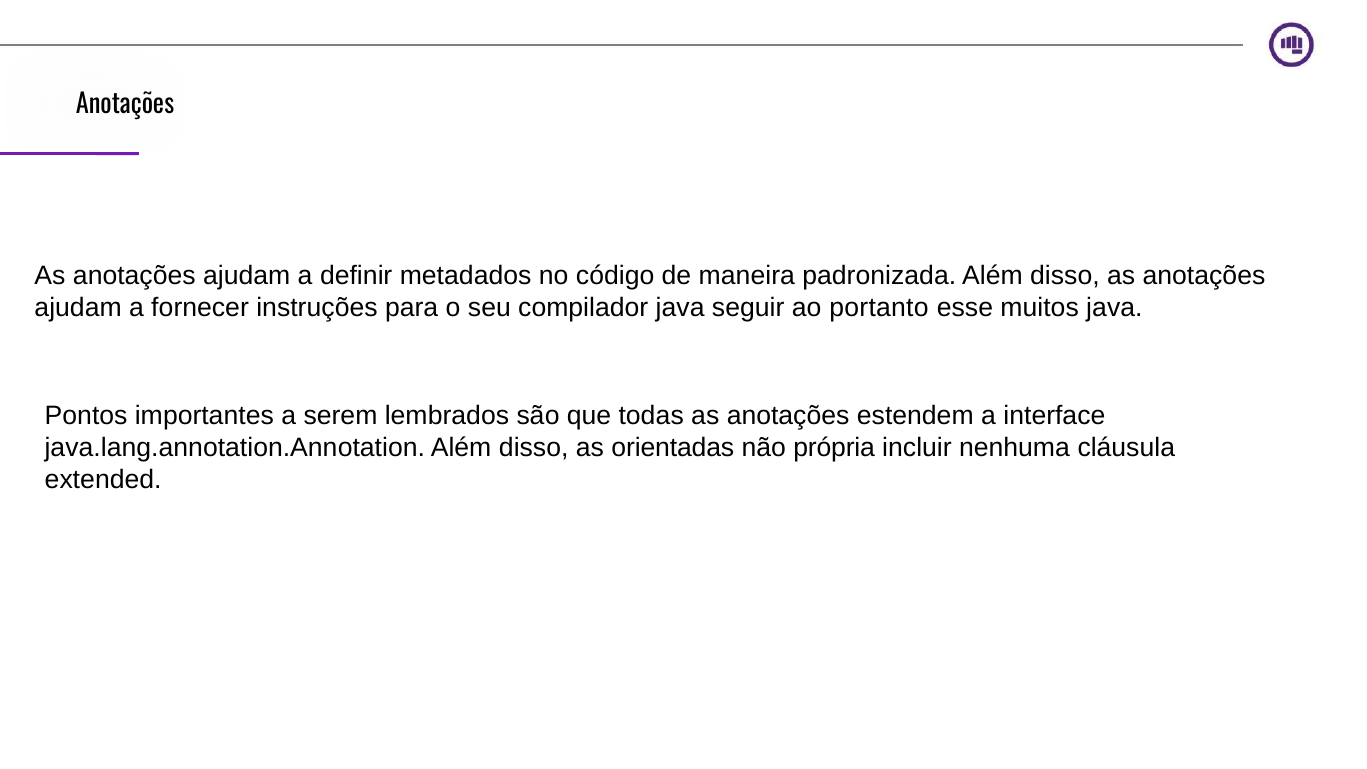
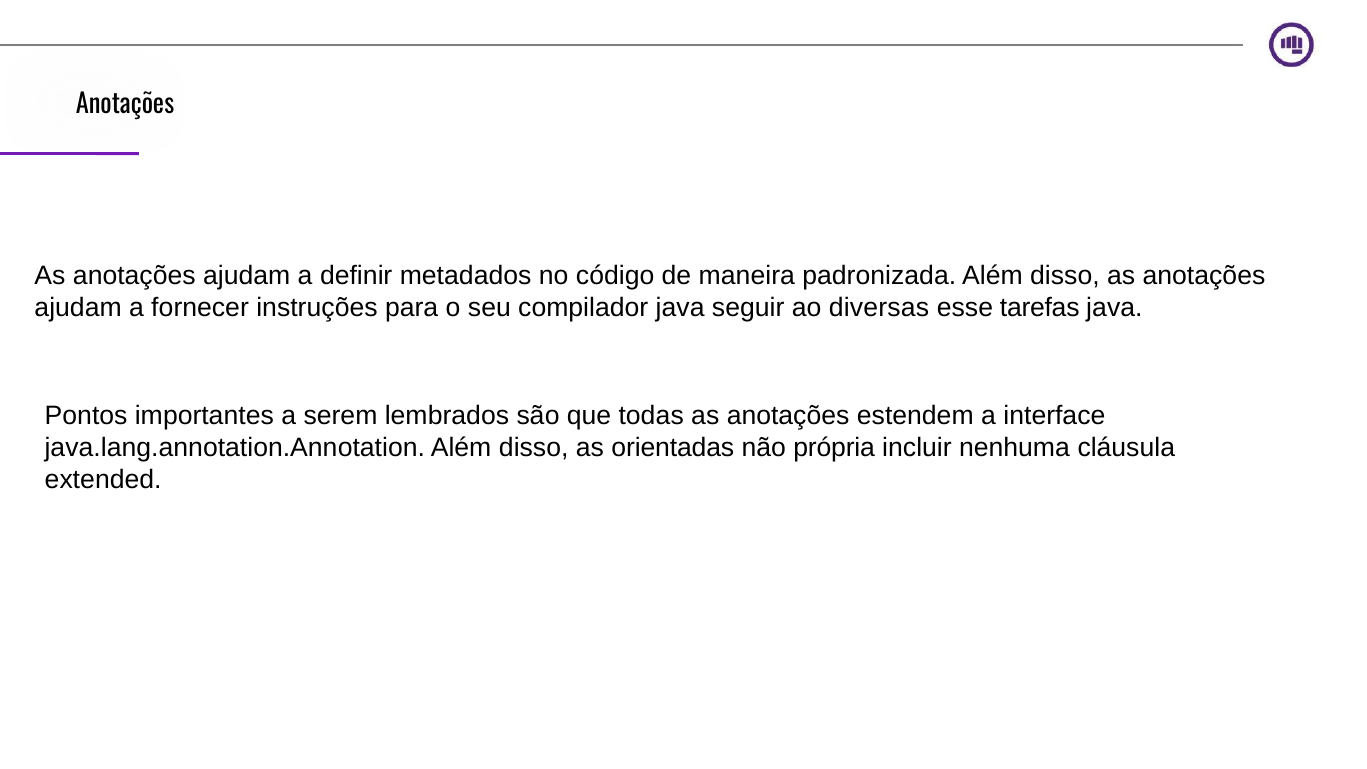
portanto: portanto -> diversas
muitos: muitos -> tarefas
